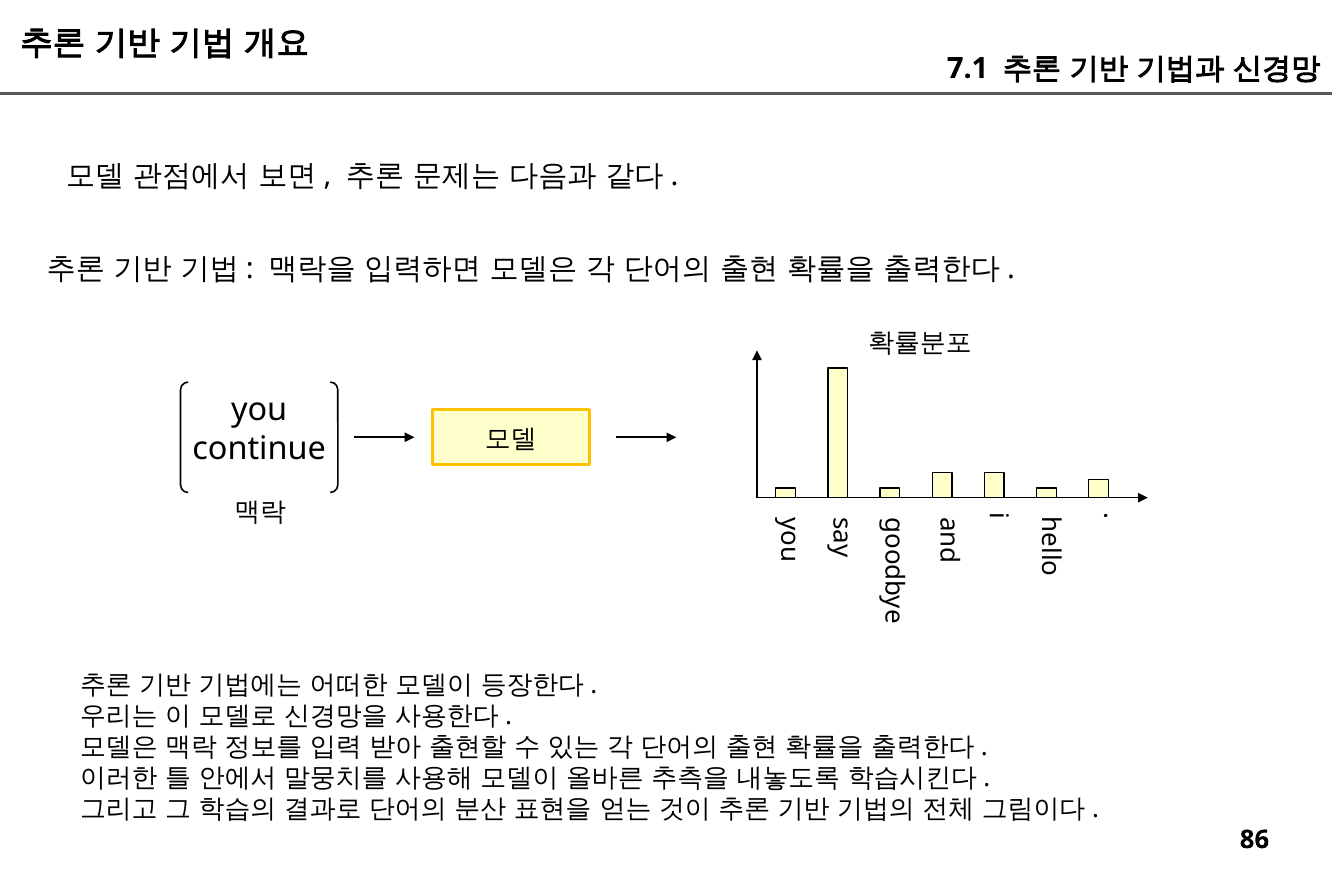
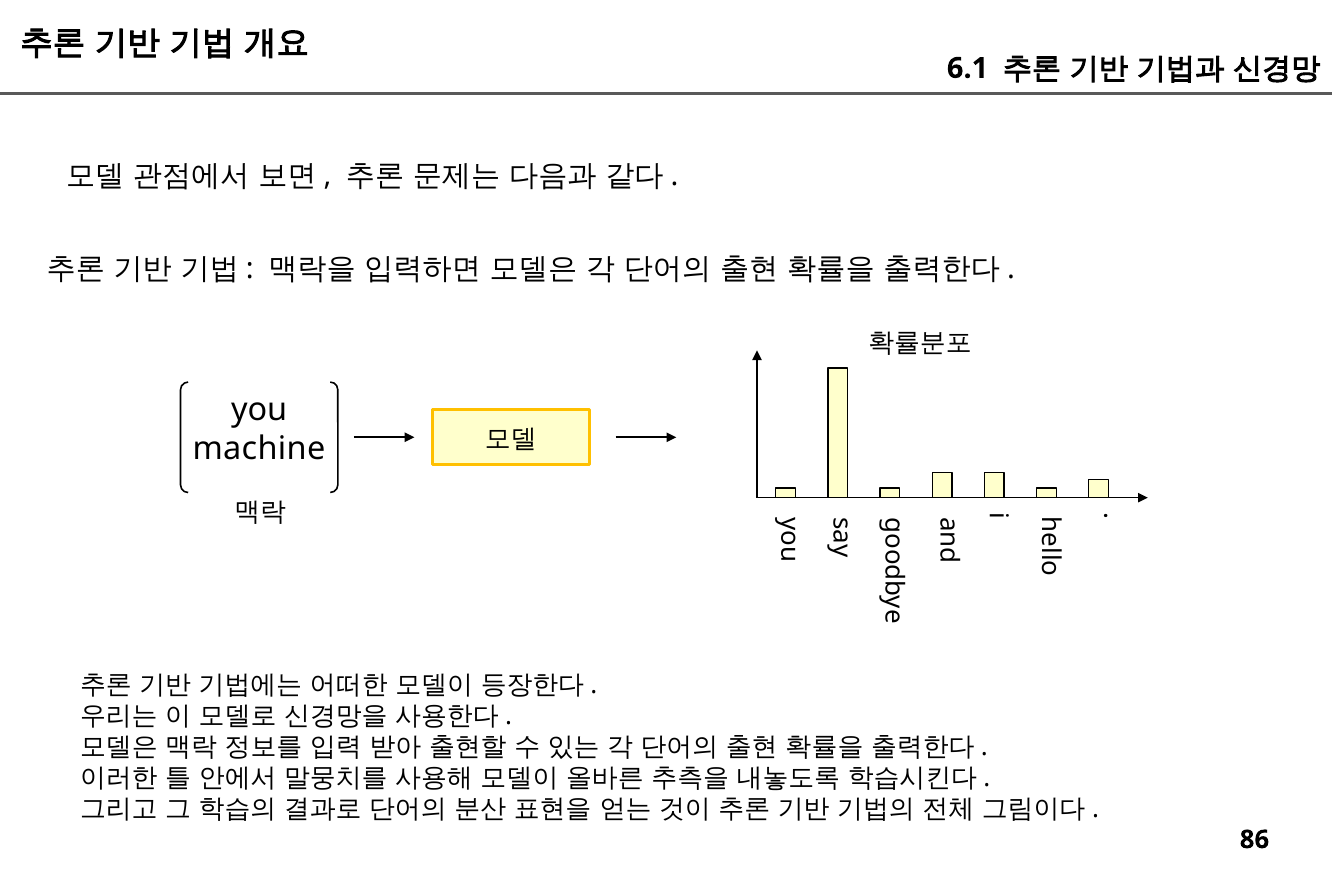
7.1: 7.1 -> 6.1
continue: continue -> machine
